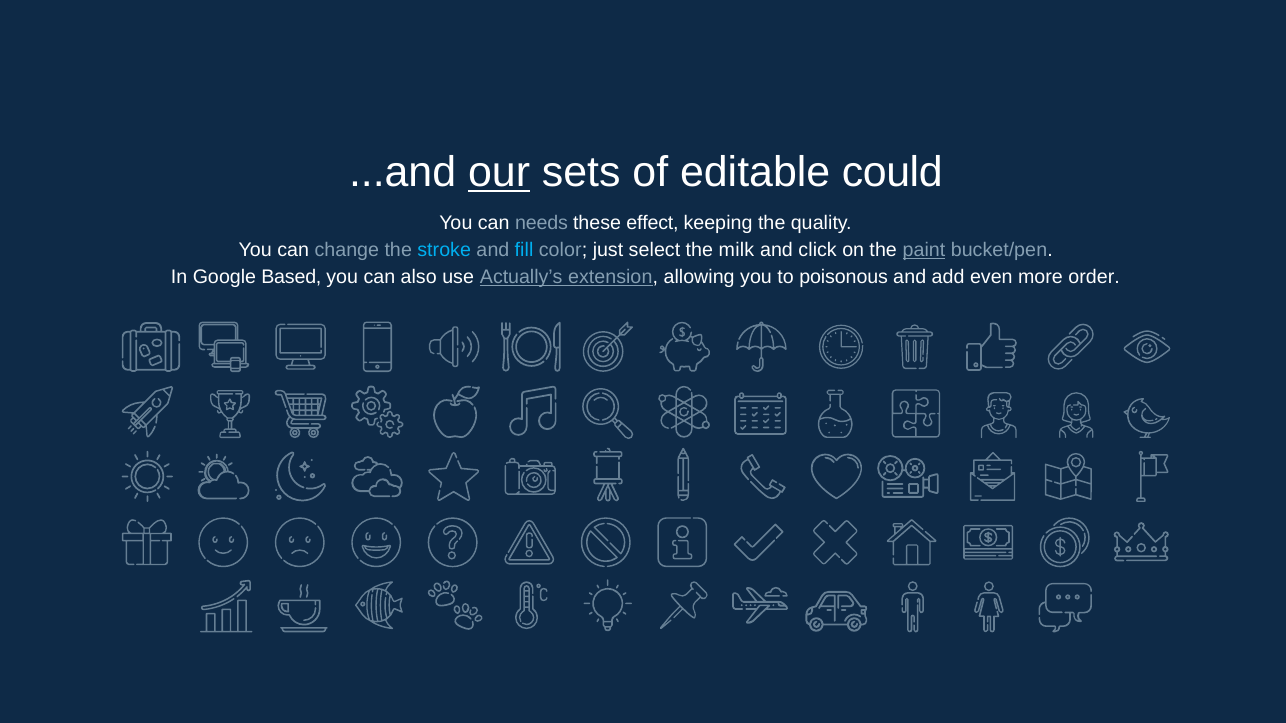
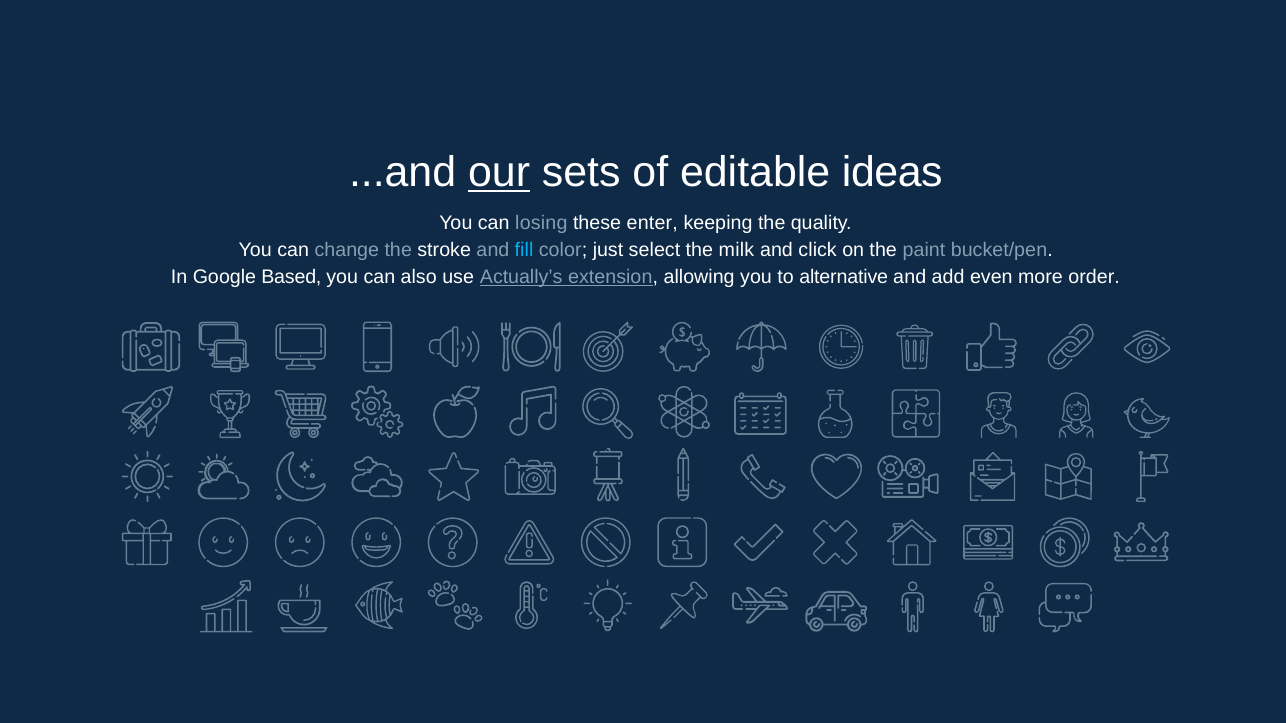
could: could -> ideas
needs: needs -> losing
effect: effect -> enter
stroke colour: light blue -> white
paint underline: present -> none
poisonous: poisonous -> alternative
